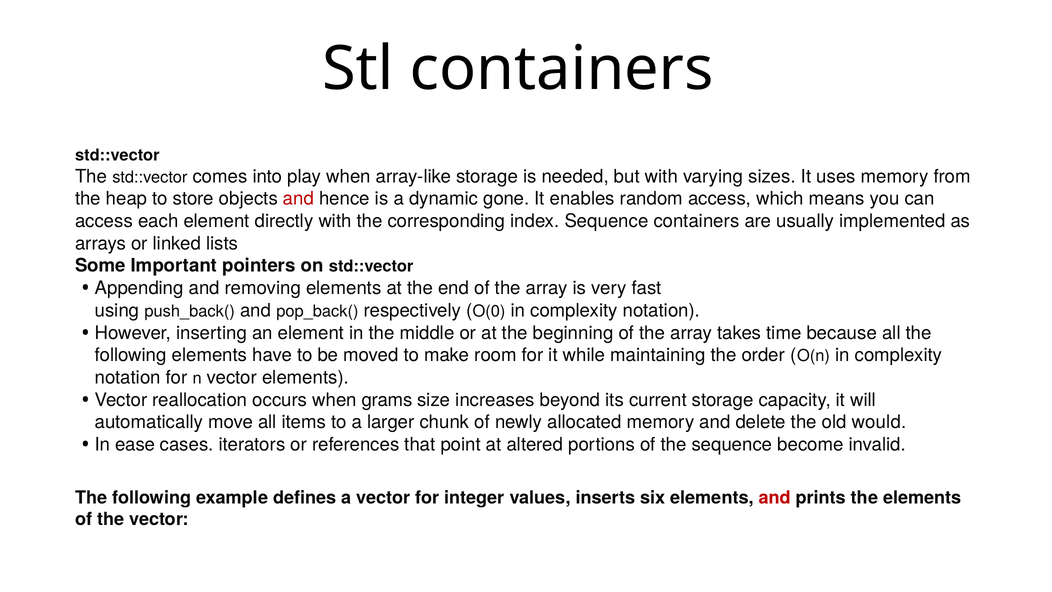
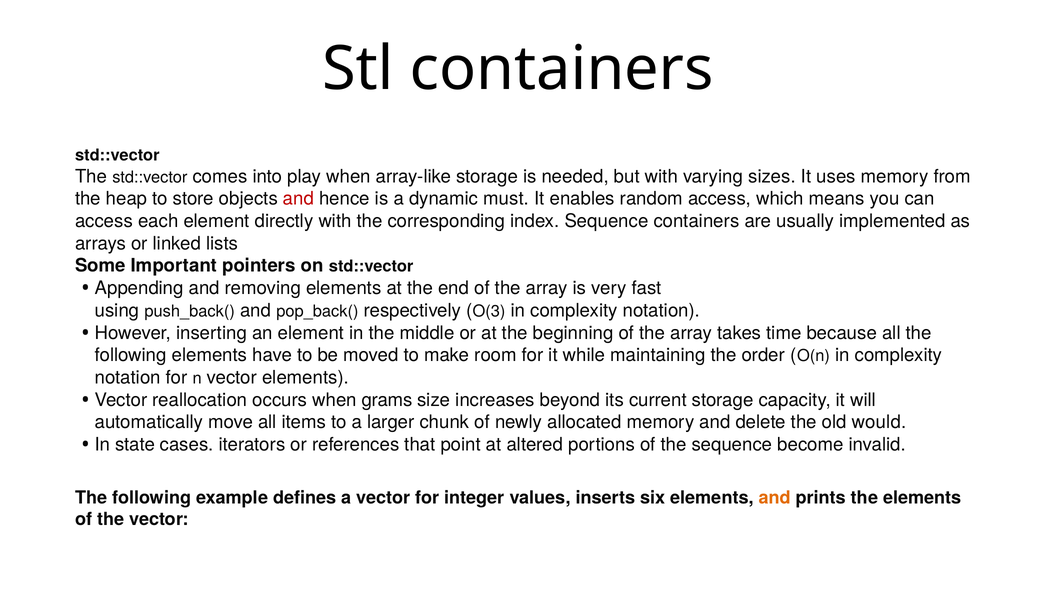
gone: gone -> must
O(0: O(0 -> O(3
ease: ease -> state
and at (775, 497) colour: red -> orange
